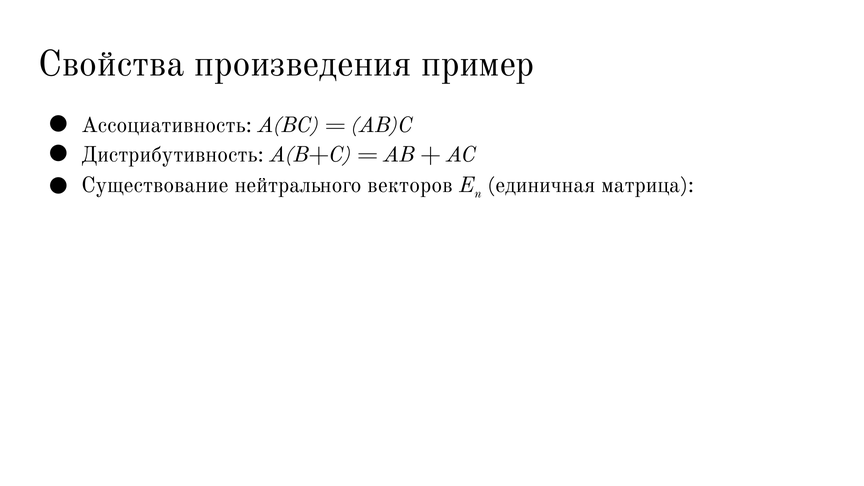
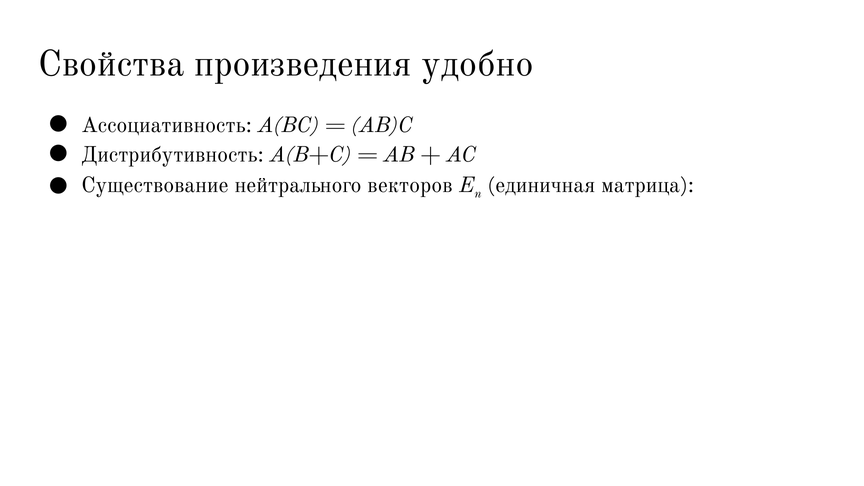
пример: пример -> удобно
